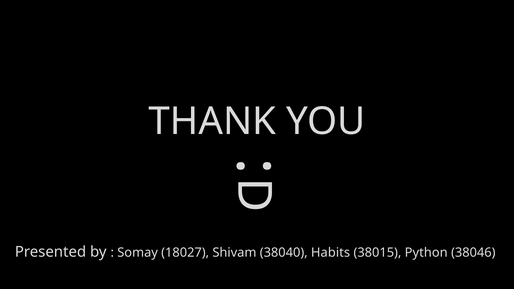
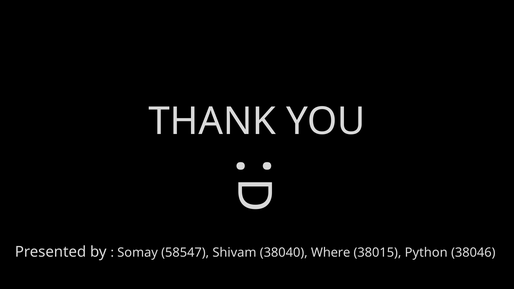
18027: 18027 -> 58547
Habits: Habits -> Where
